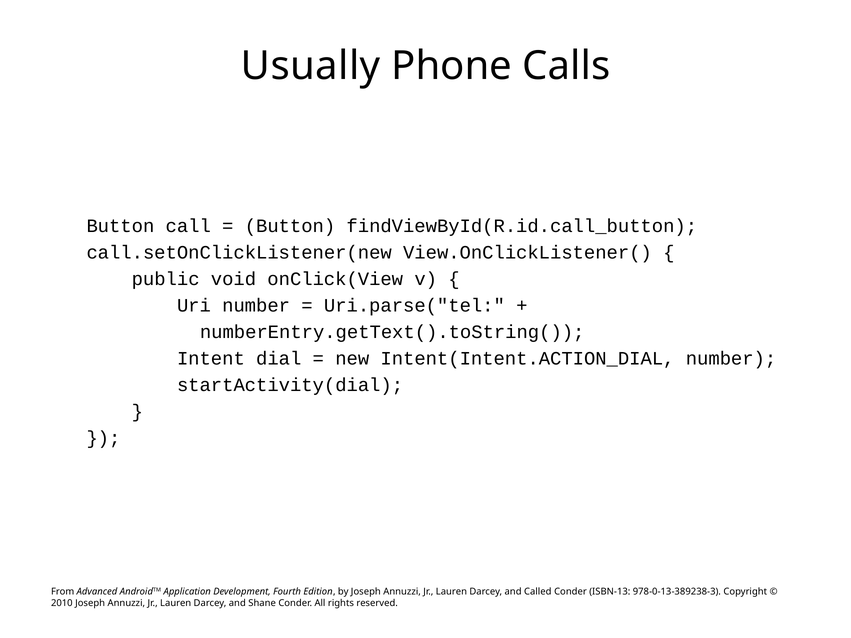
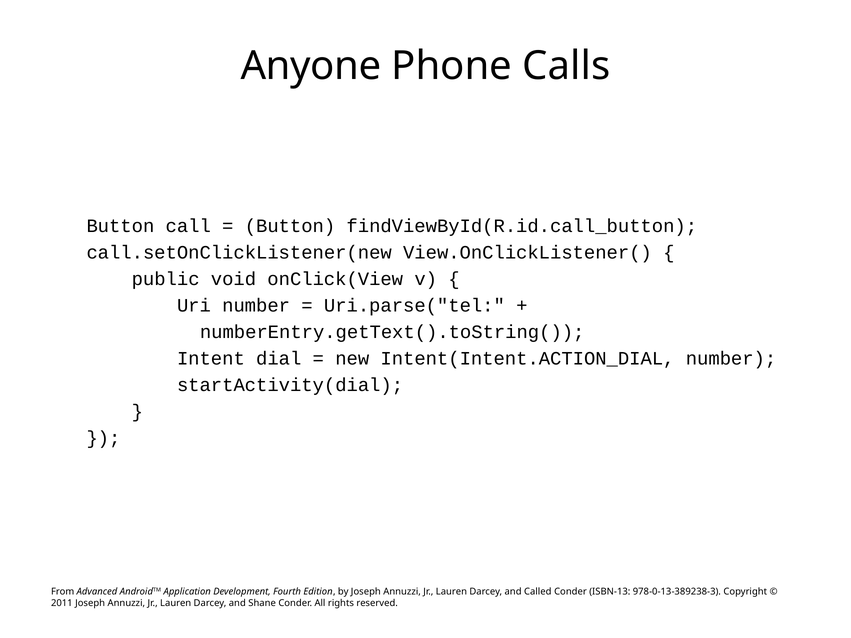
Usually: Usually -> Anyone
2010: 2010 -> 2011
